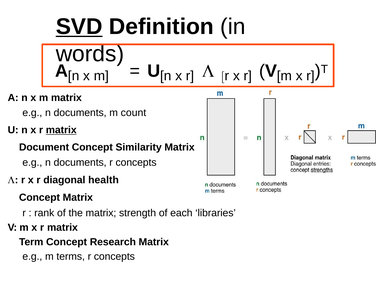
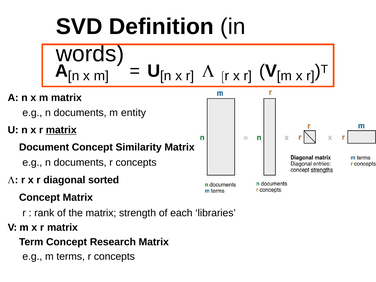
SVD underline: present -> none
count: count -> entity
health: health -> sorted
